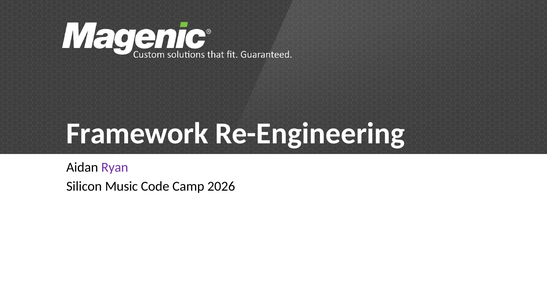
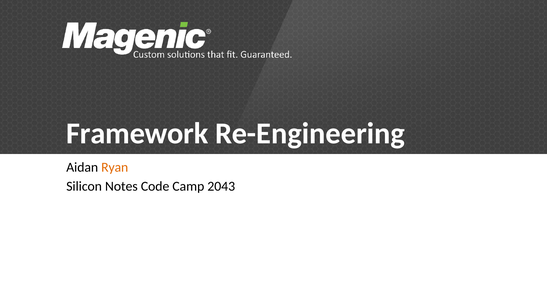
Ryan colour: purple -> orange
Music: Music -> Notes
2026: 2026 -> 2043
